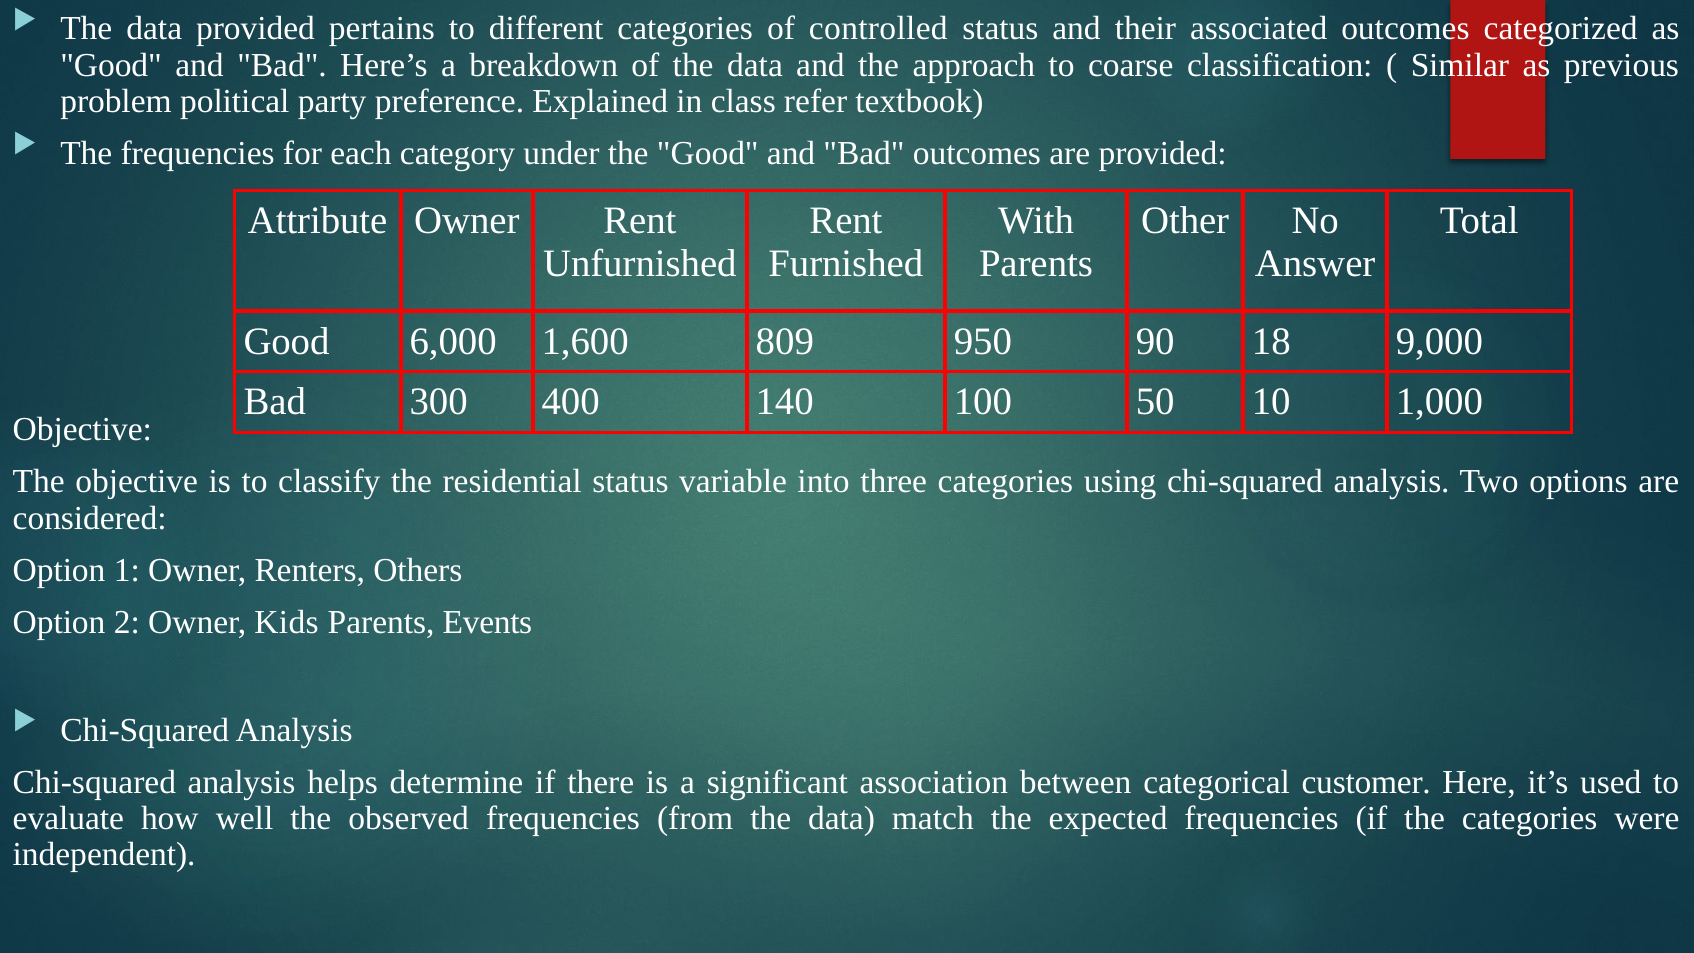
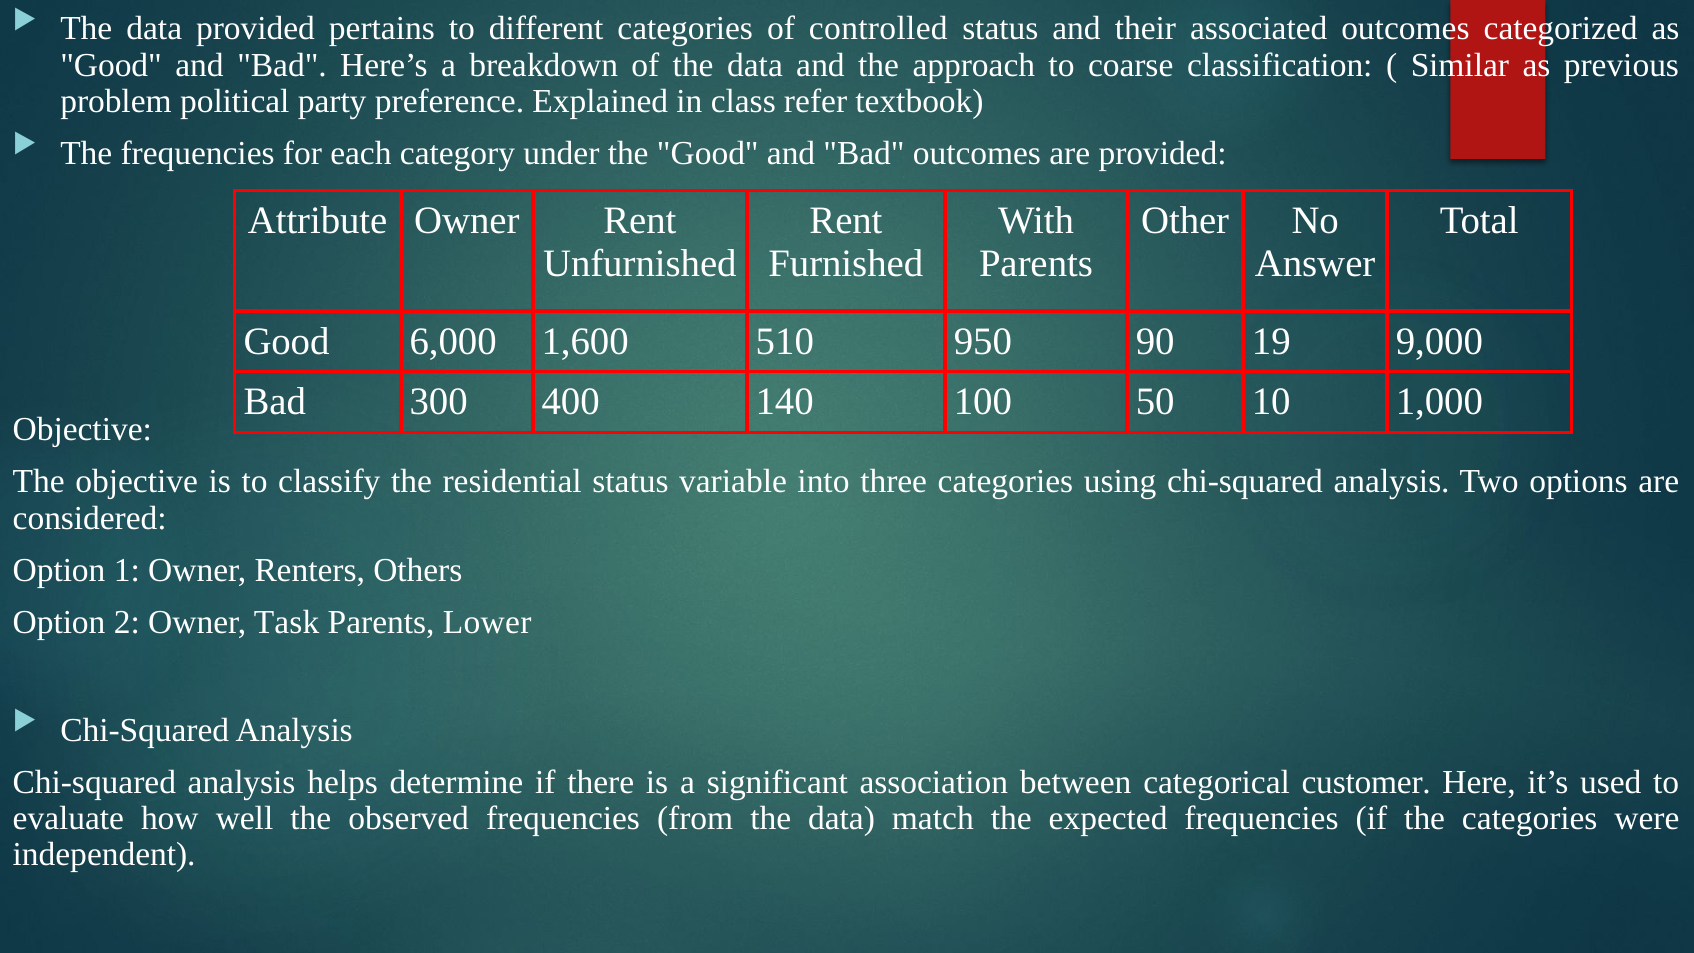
809: 809 -> 510
18: 18 -> 19
Kids: Kids -> Task
Events: Events -> Lower
